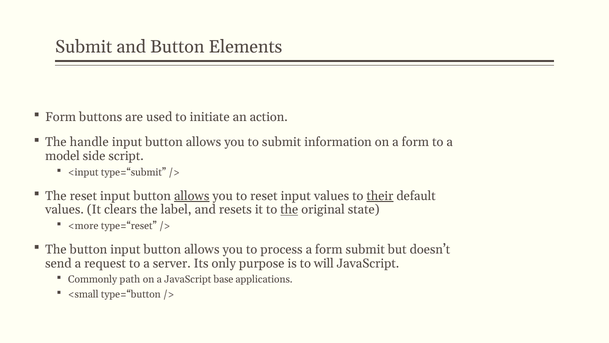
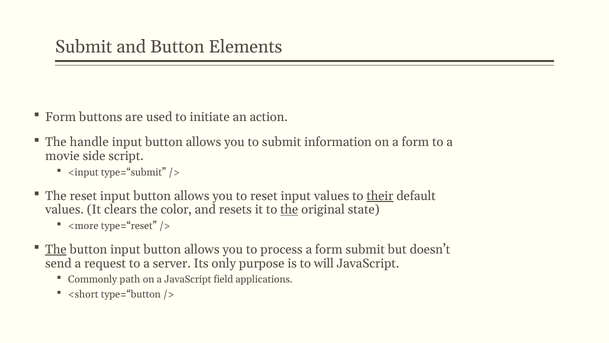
model: model -> movie
allows at (192, 196) underline: present -> none
label: label -> color
The at (56, 249) underline: none -> present
base: base -> field
<small: <small -> <short
